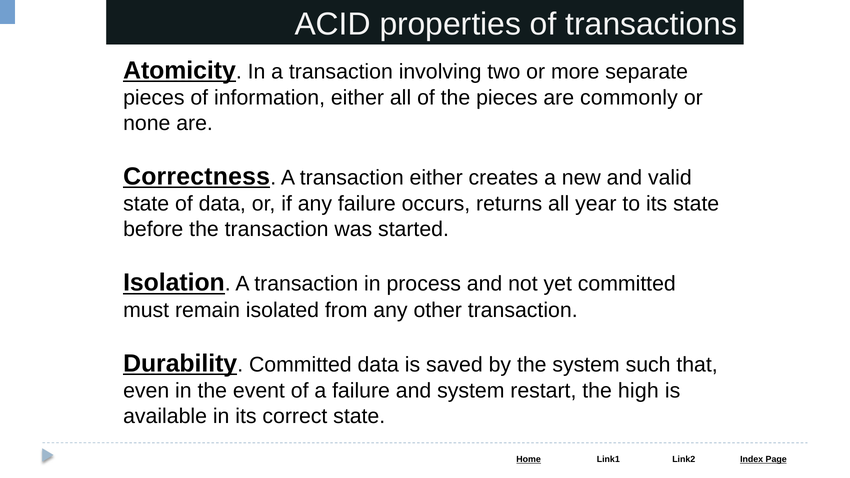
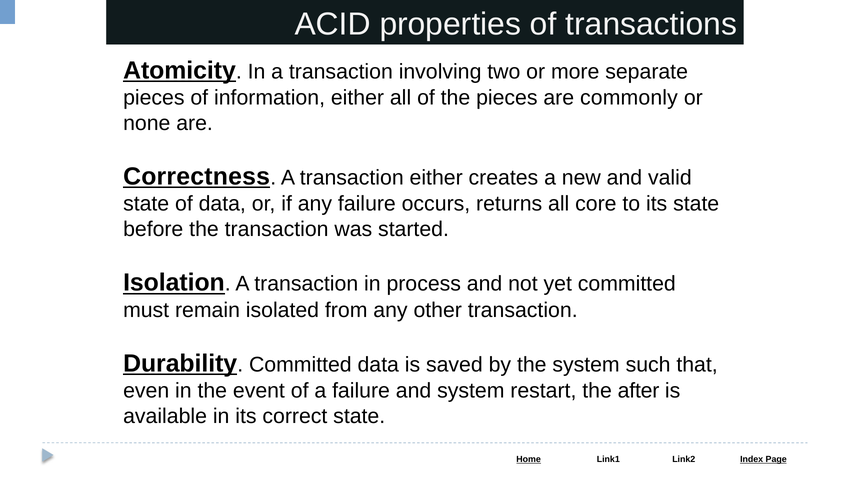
year: year -> core
high: high -> after
